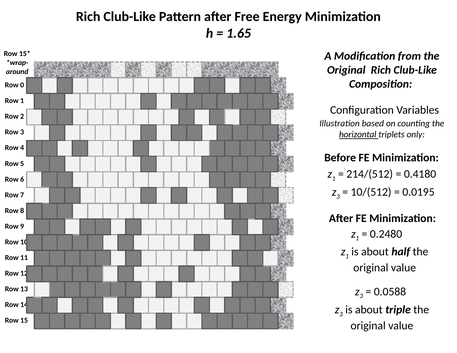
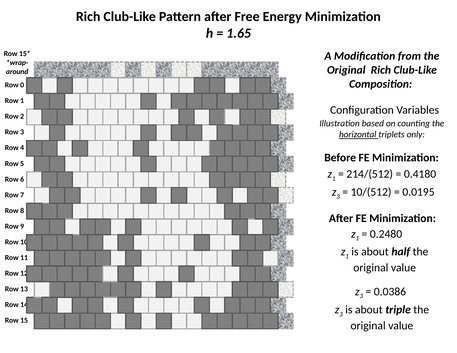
0.0588: 0.0588 -> 0.0386
